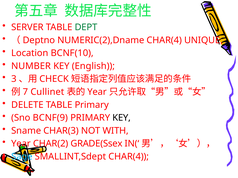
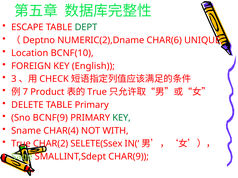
SERVER: SERVER -> ESCAPE
NUMERIC(2),Dname CHAR(4: CHAR(4 -> CHAR(6
NUMBER: NUMBER -> FOREIGN
Cullinet: Cullinet -> Product
Year at (97, 92): Year -> True
KEY at (122, 118) colour: black -> green
CHAR(3: CHAR(3 -> CHAR(4
Year at (21, 144): Year -> True
GRADE(Ssex: GRADE(Ssex -> SELETE(Ssex
Sage colour: light blue -> light green
SMALLINT,Sdept CHAR(4: CHAR(4 -> CHAR(9
